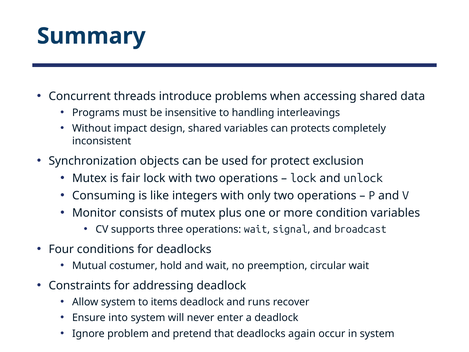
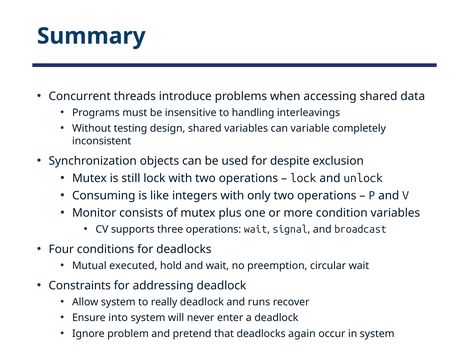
impact: impact -> testing
protects: protects -> variable
protect: protect -> despite
fair: fair -> still
costumer: costumer -> executed
items: items -> really
